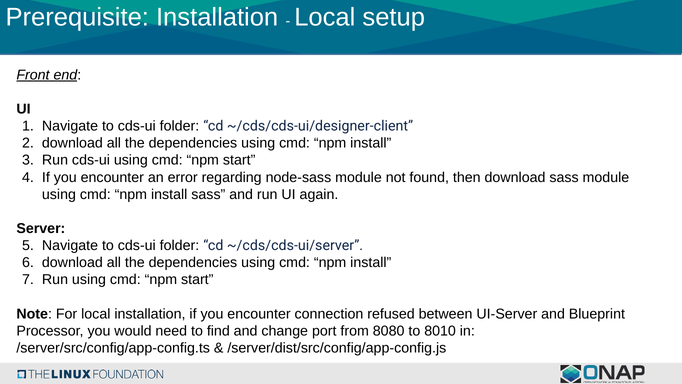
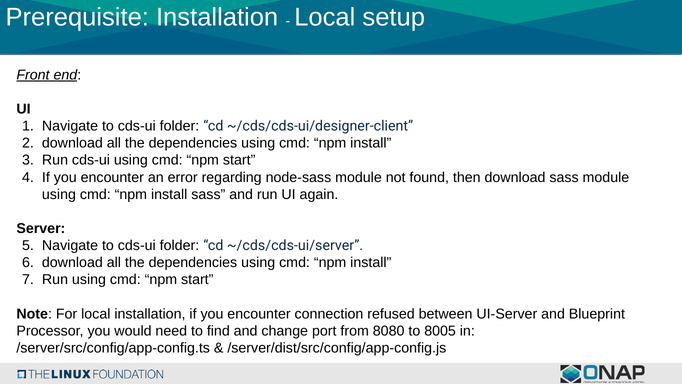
8010: 8010 -> 8005
